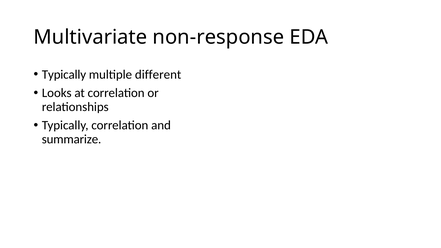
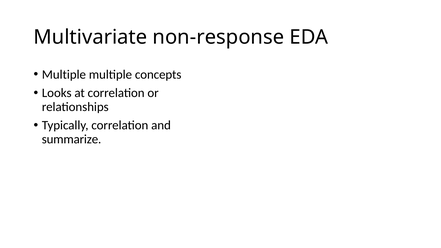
Typically at (64, 75): Typically -> Multiple
different: different -> concepts
